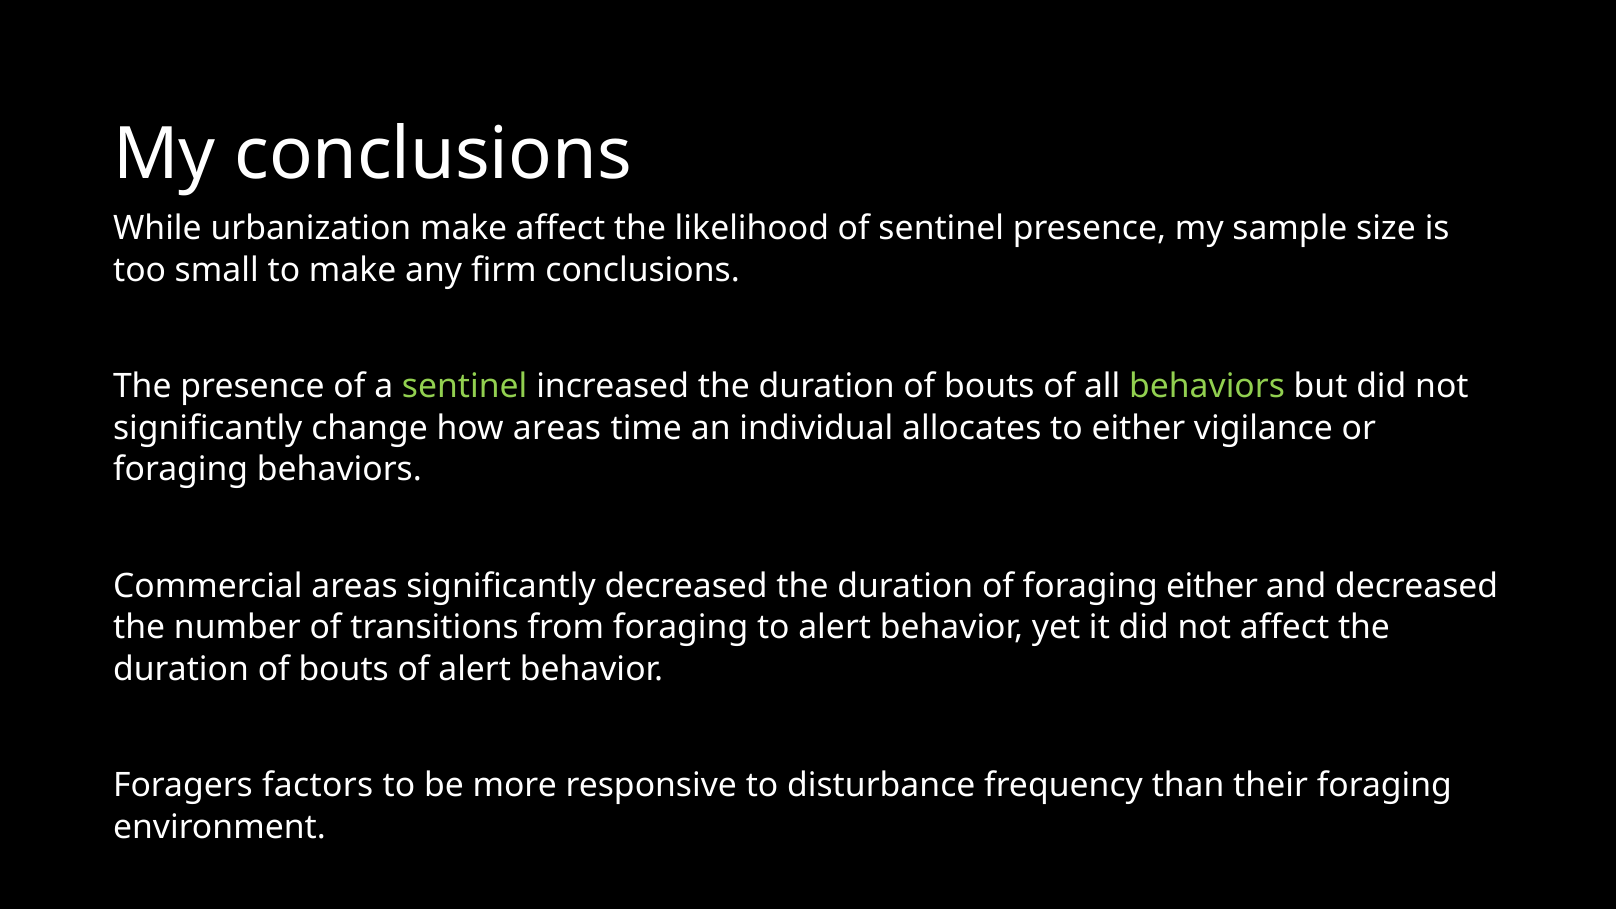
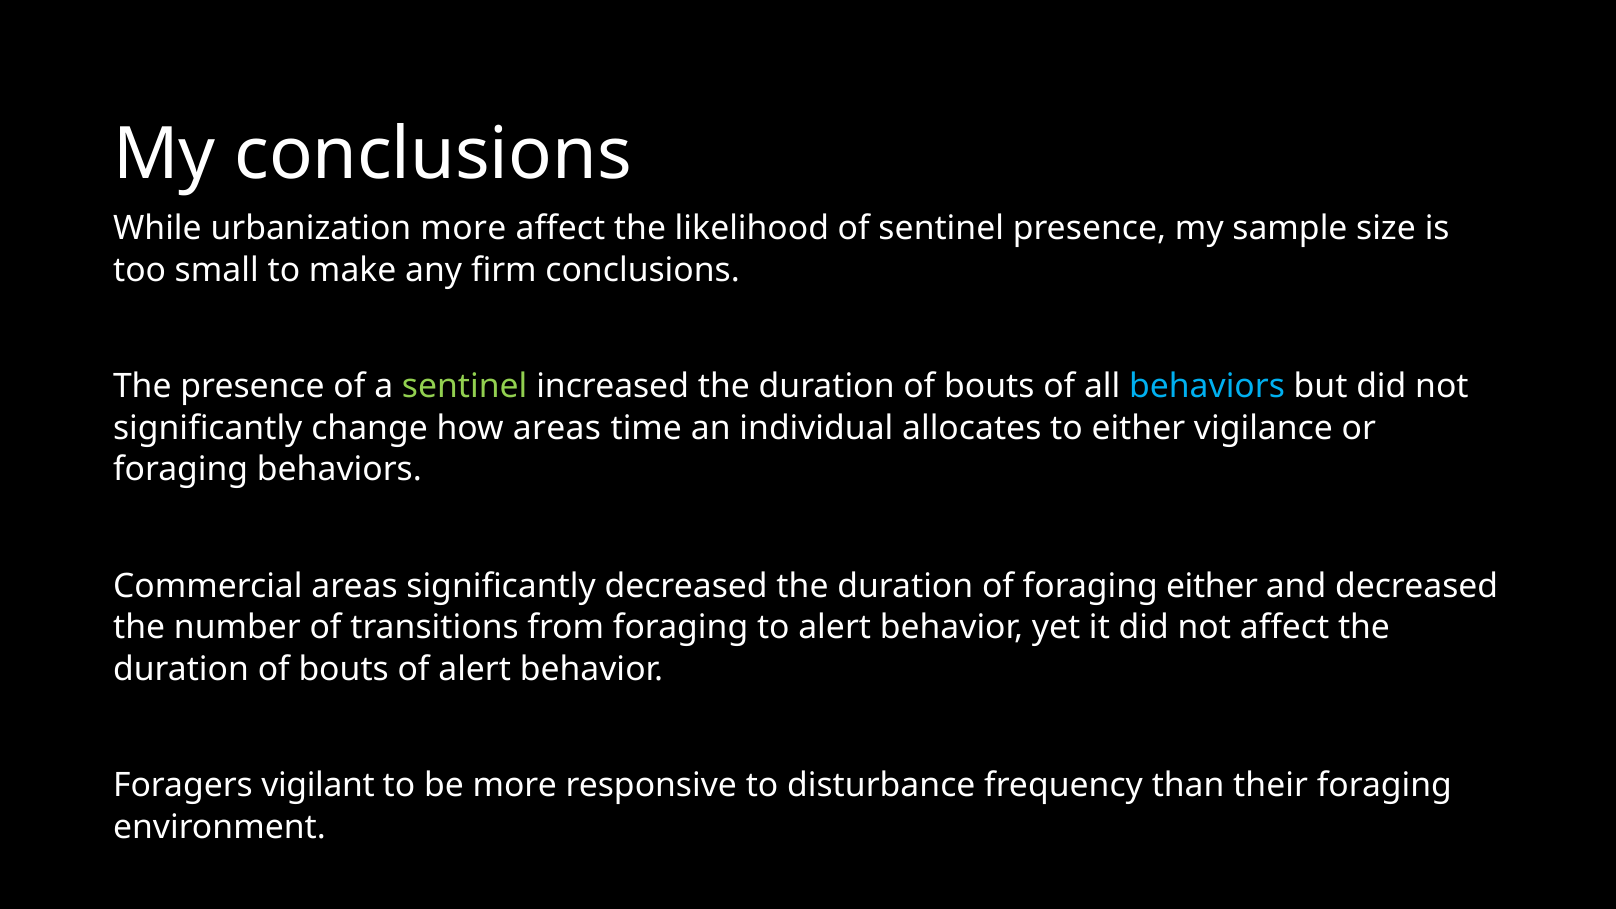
urbanization make: make -> more
behaviors at (1207, 386) colour: light green -> light blue
factors: factors -> vigilant
